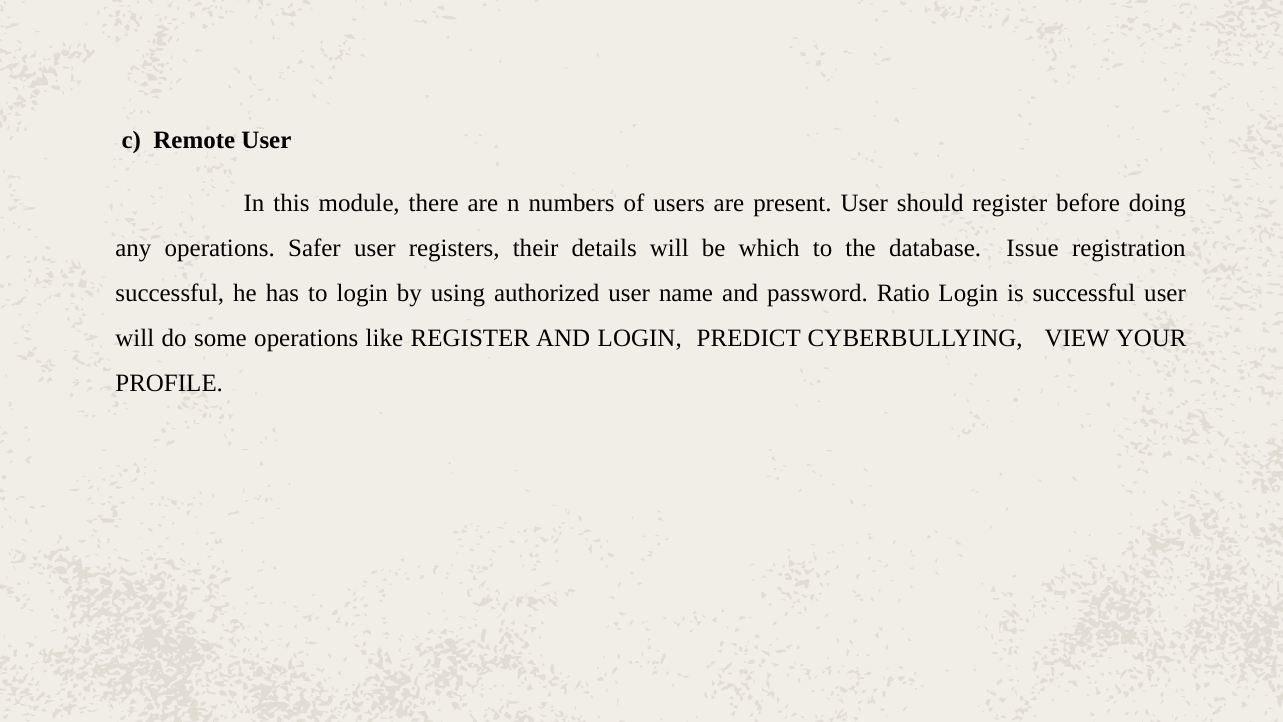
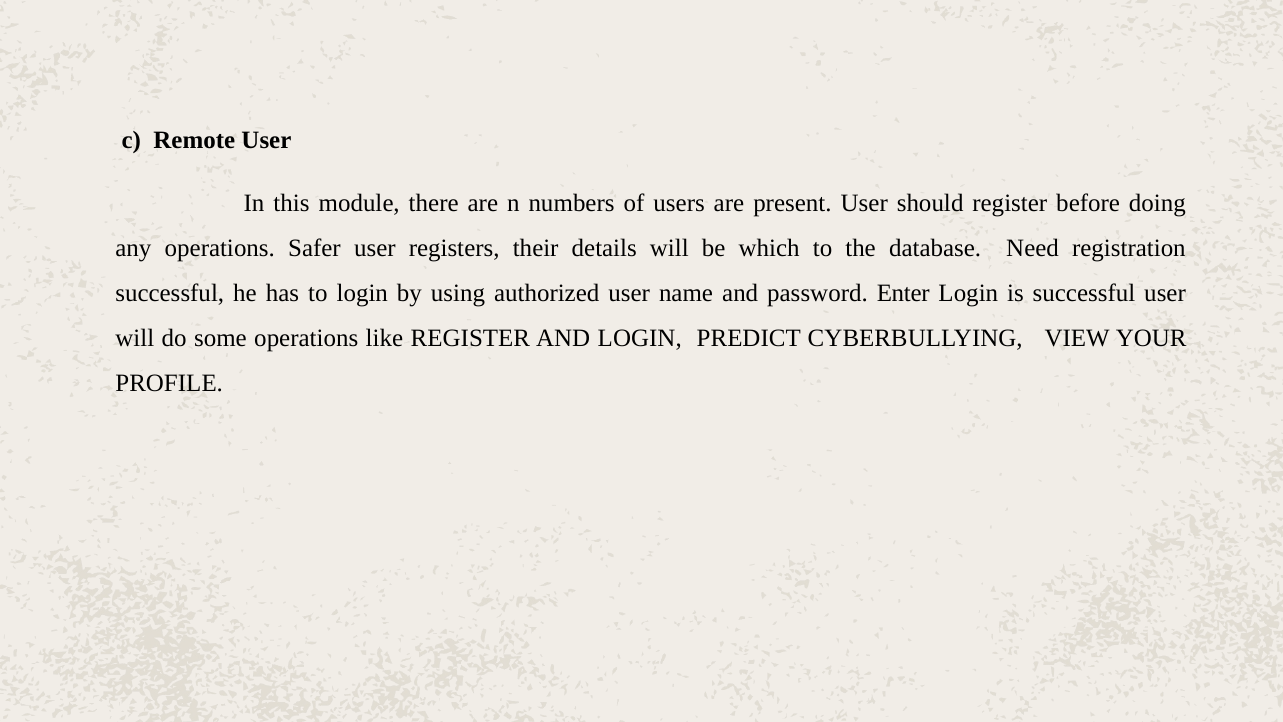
Issue: Issue -> Need
Ratio: Ratio -> Enter
